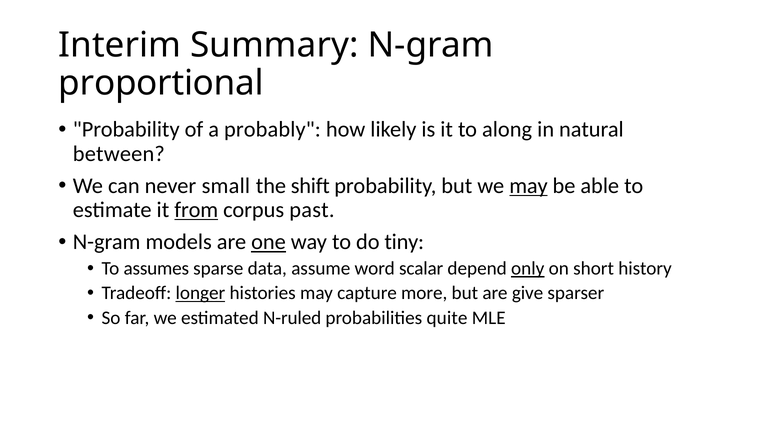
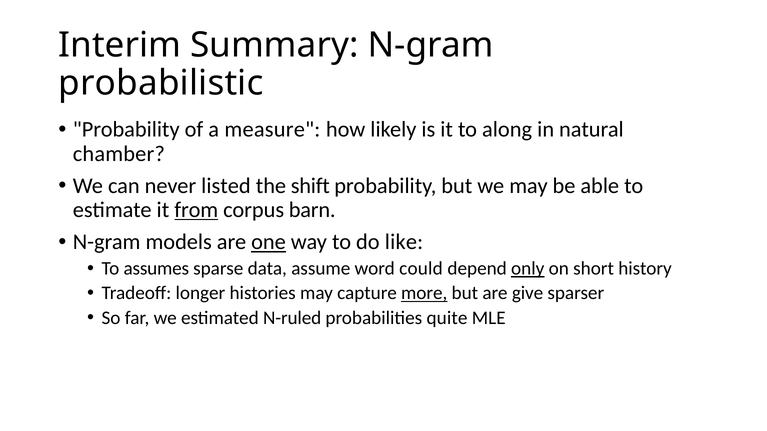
proportional: proportional -> probabilistic
probably: probably -> measure
between: between -> chamber
small: small -> listed
may at (528, 186) underline: present -> none
past: past -> barn
tiny: tiny -> like
scalar: scalar -> could
longer underline: present -> none
more underline: none -> present
